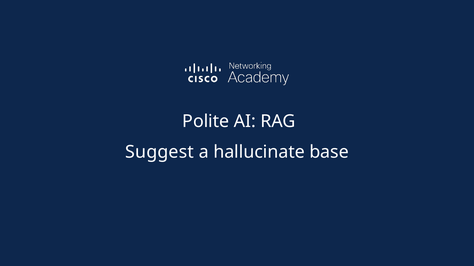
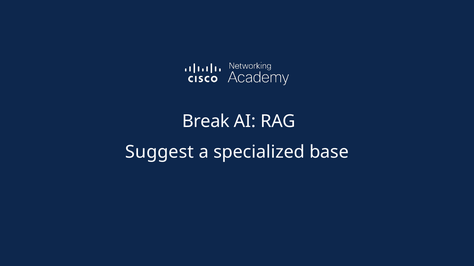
Polite: Polite -> Break
hallucinate: hallucinate -> specialized
